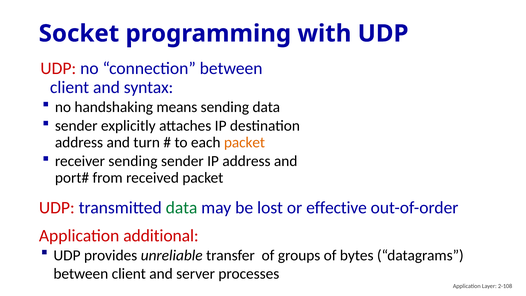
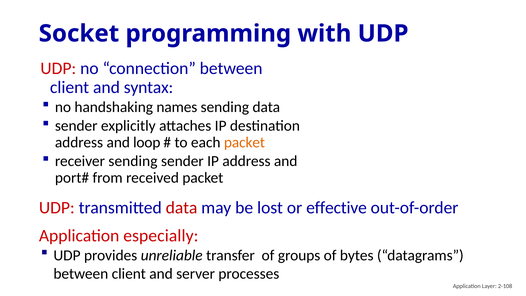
means: means -> names
turn: turn -> loop
data at (182, 208) colour: green -> red
additional: additional -> especially
